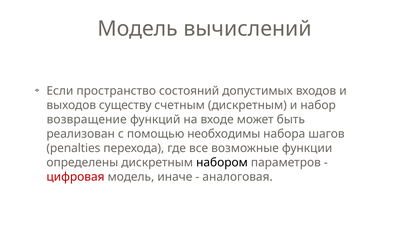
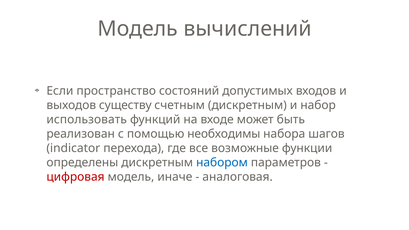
возвращение: возвращение -> использовать
penalties: penalties -> indicator
набором colour: black -> blue
